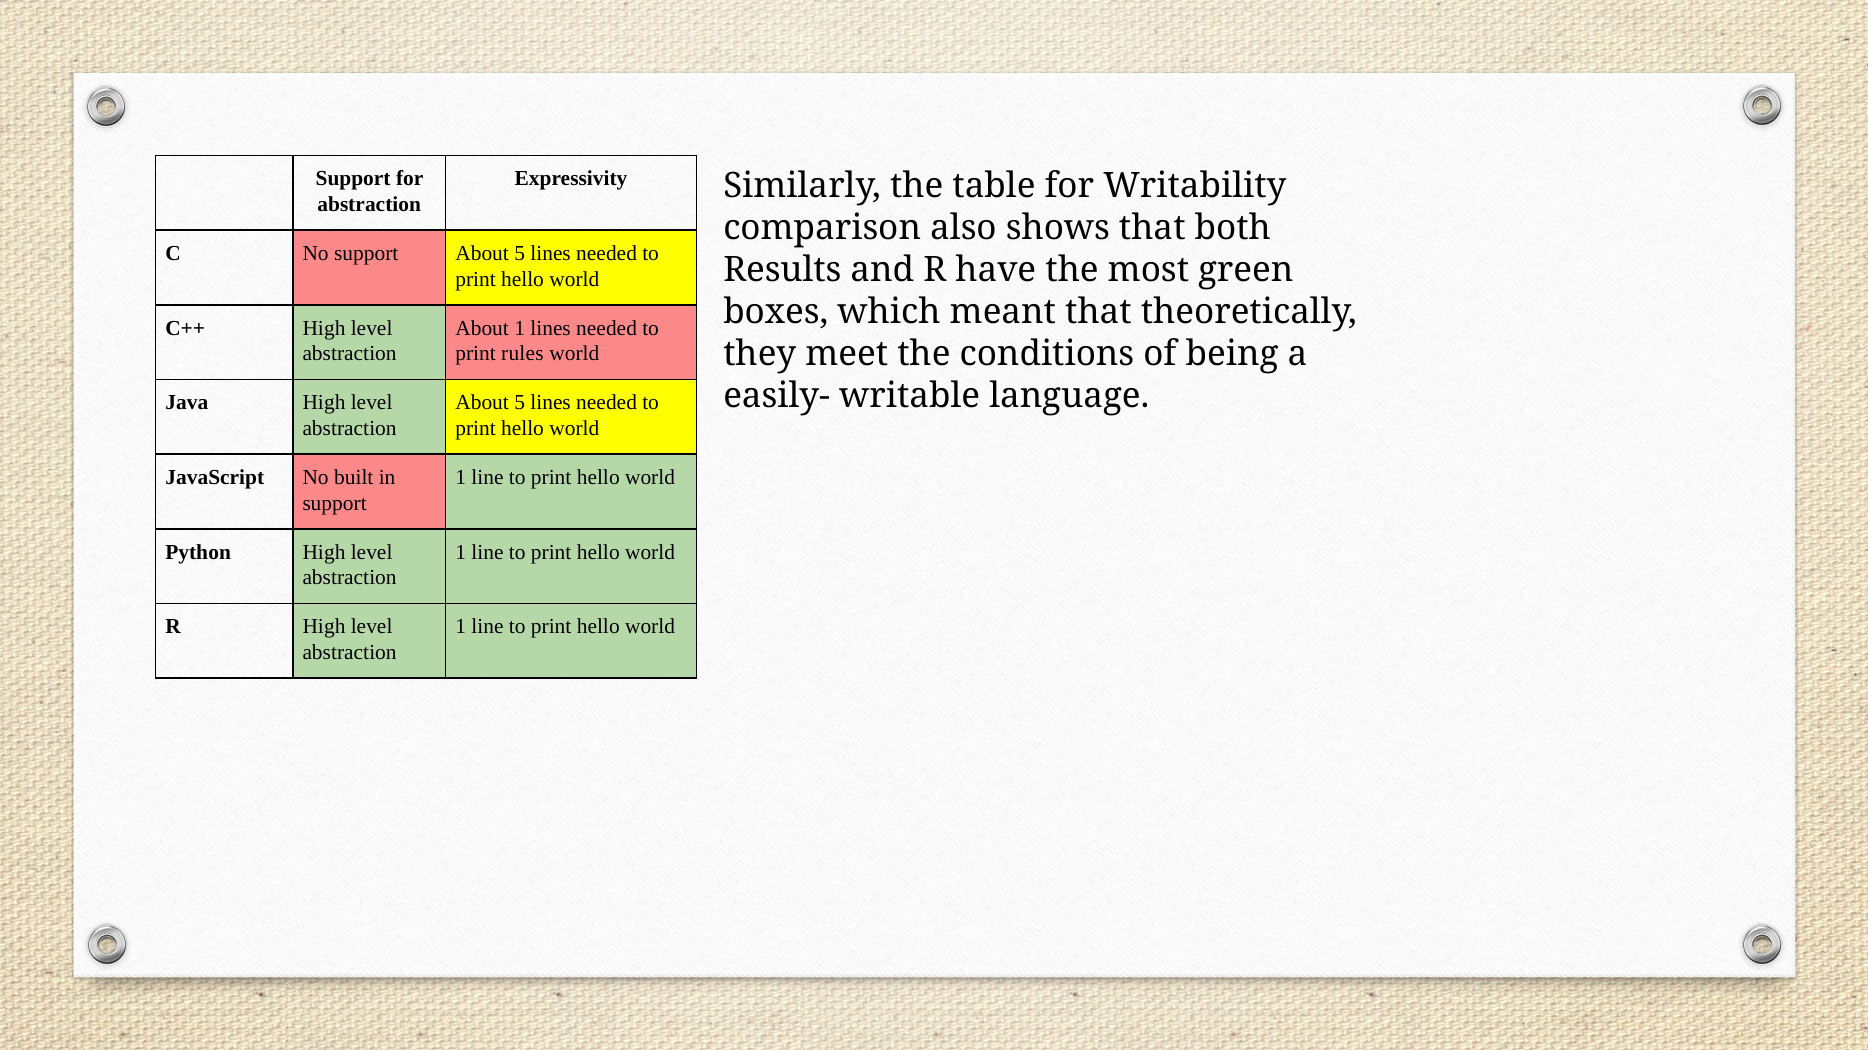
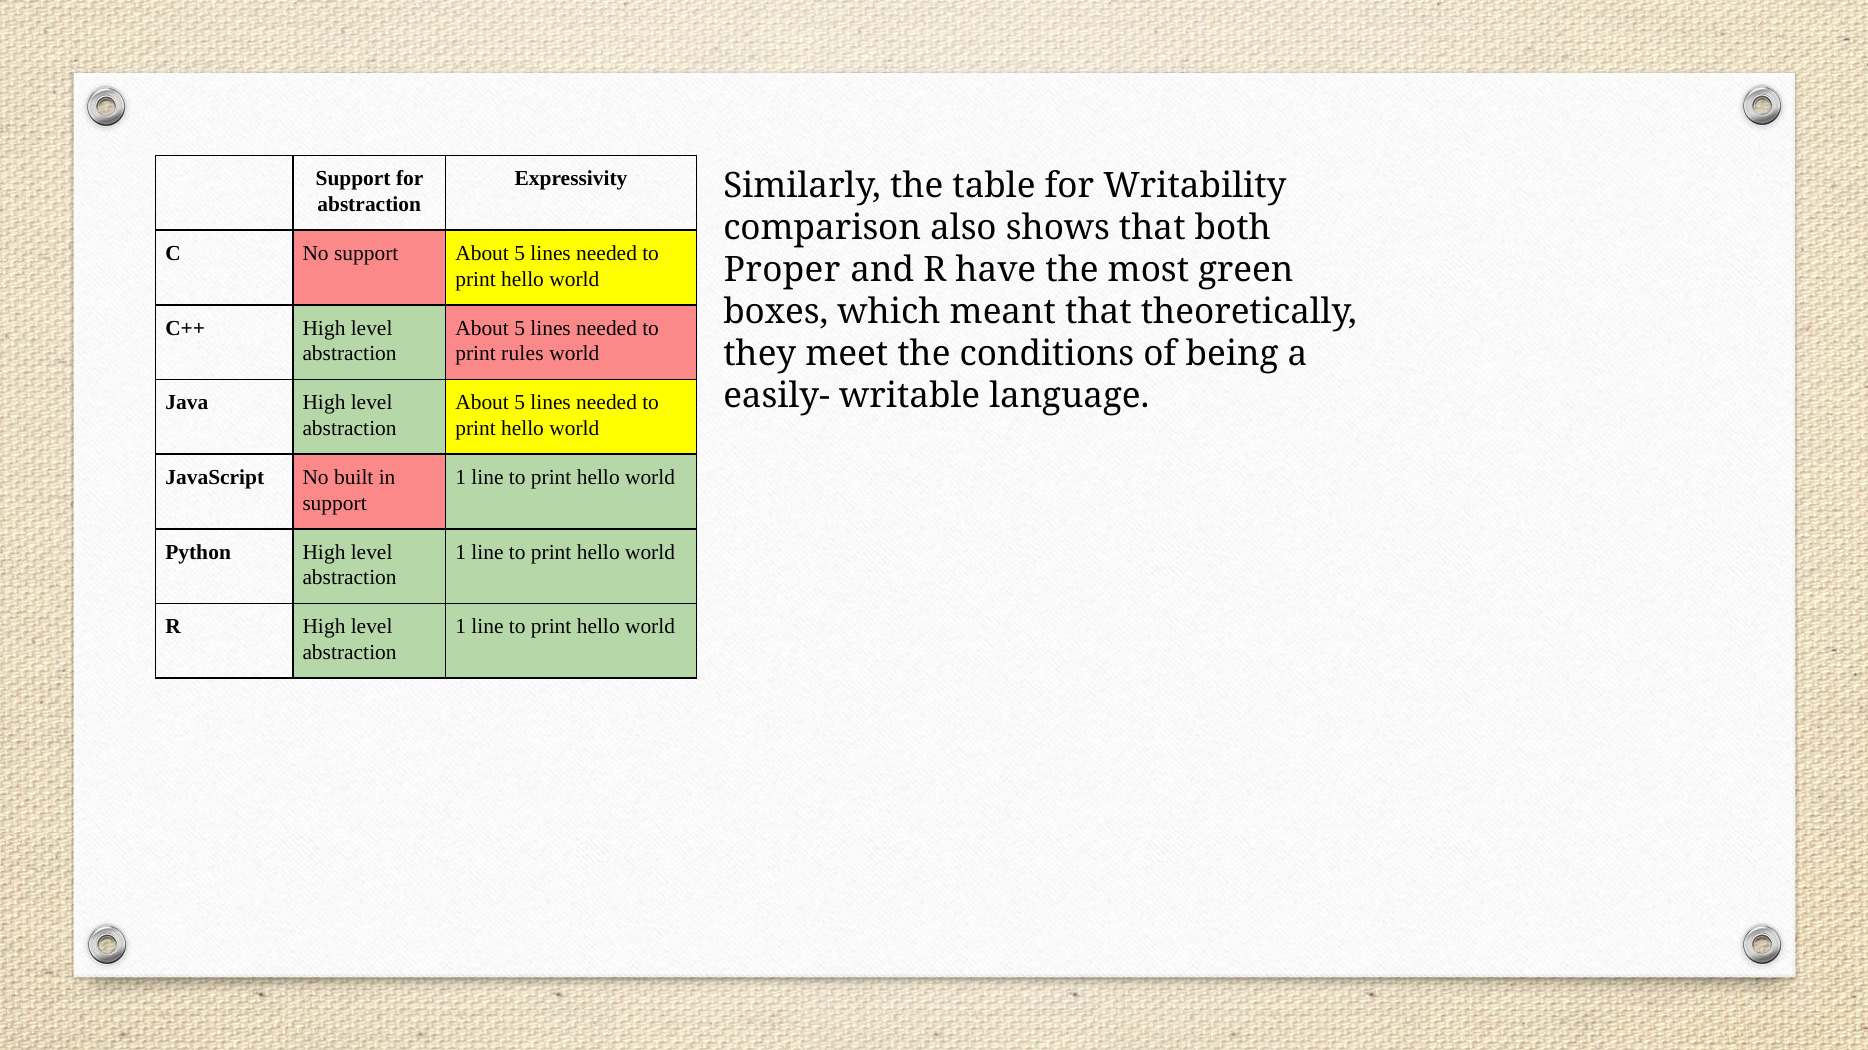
Results: Results -> Proper
1 at (520, 328): 1 -> 5
